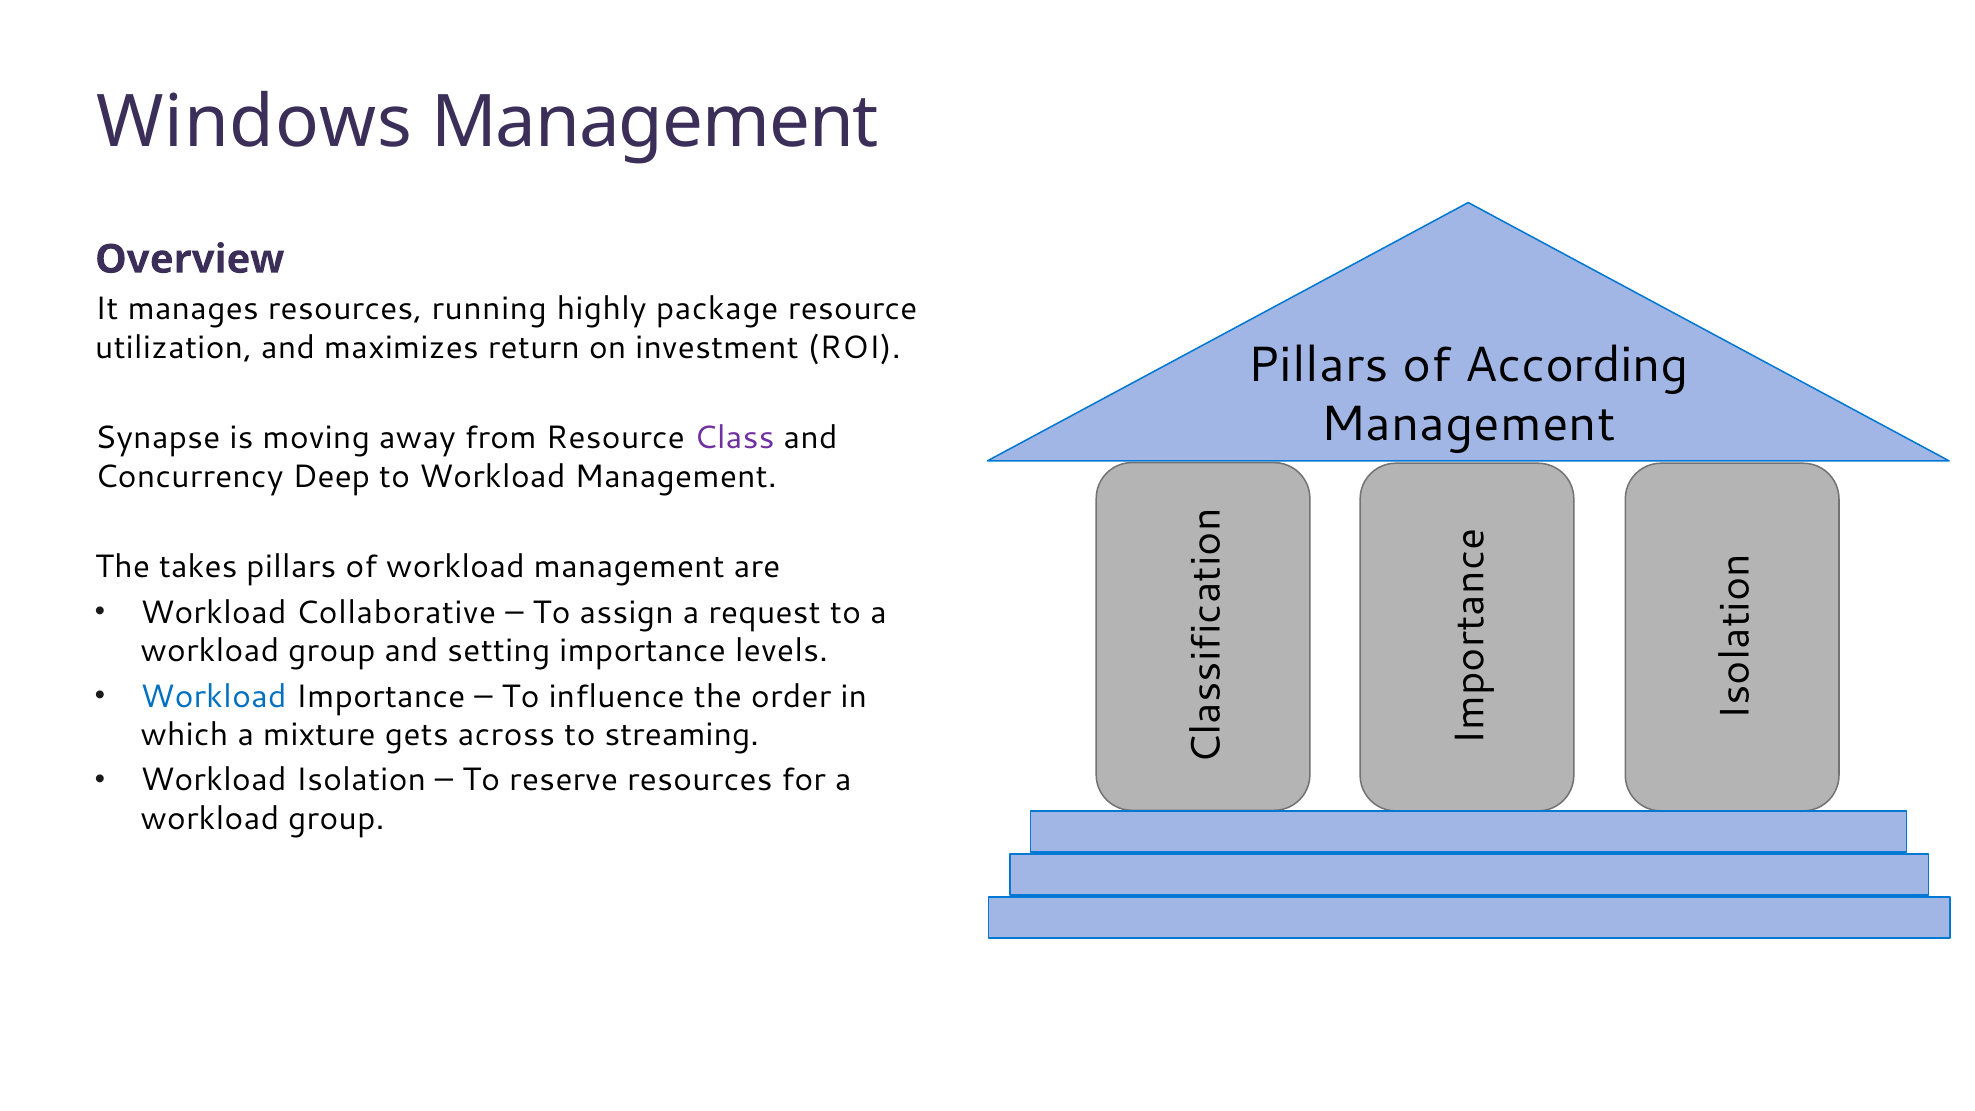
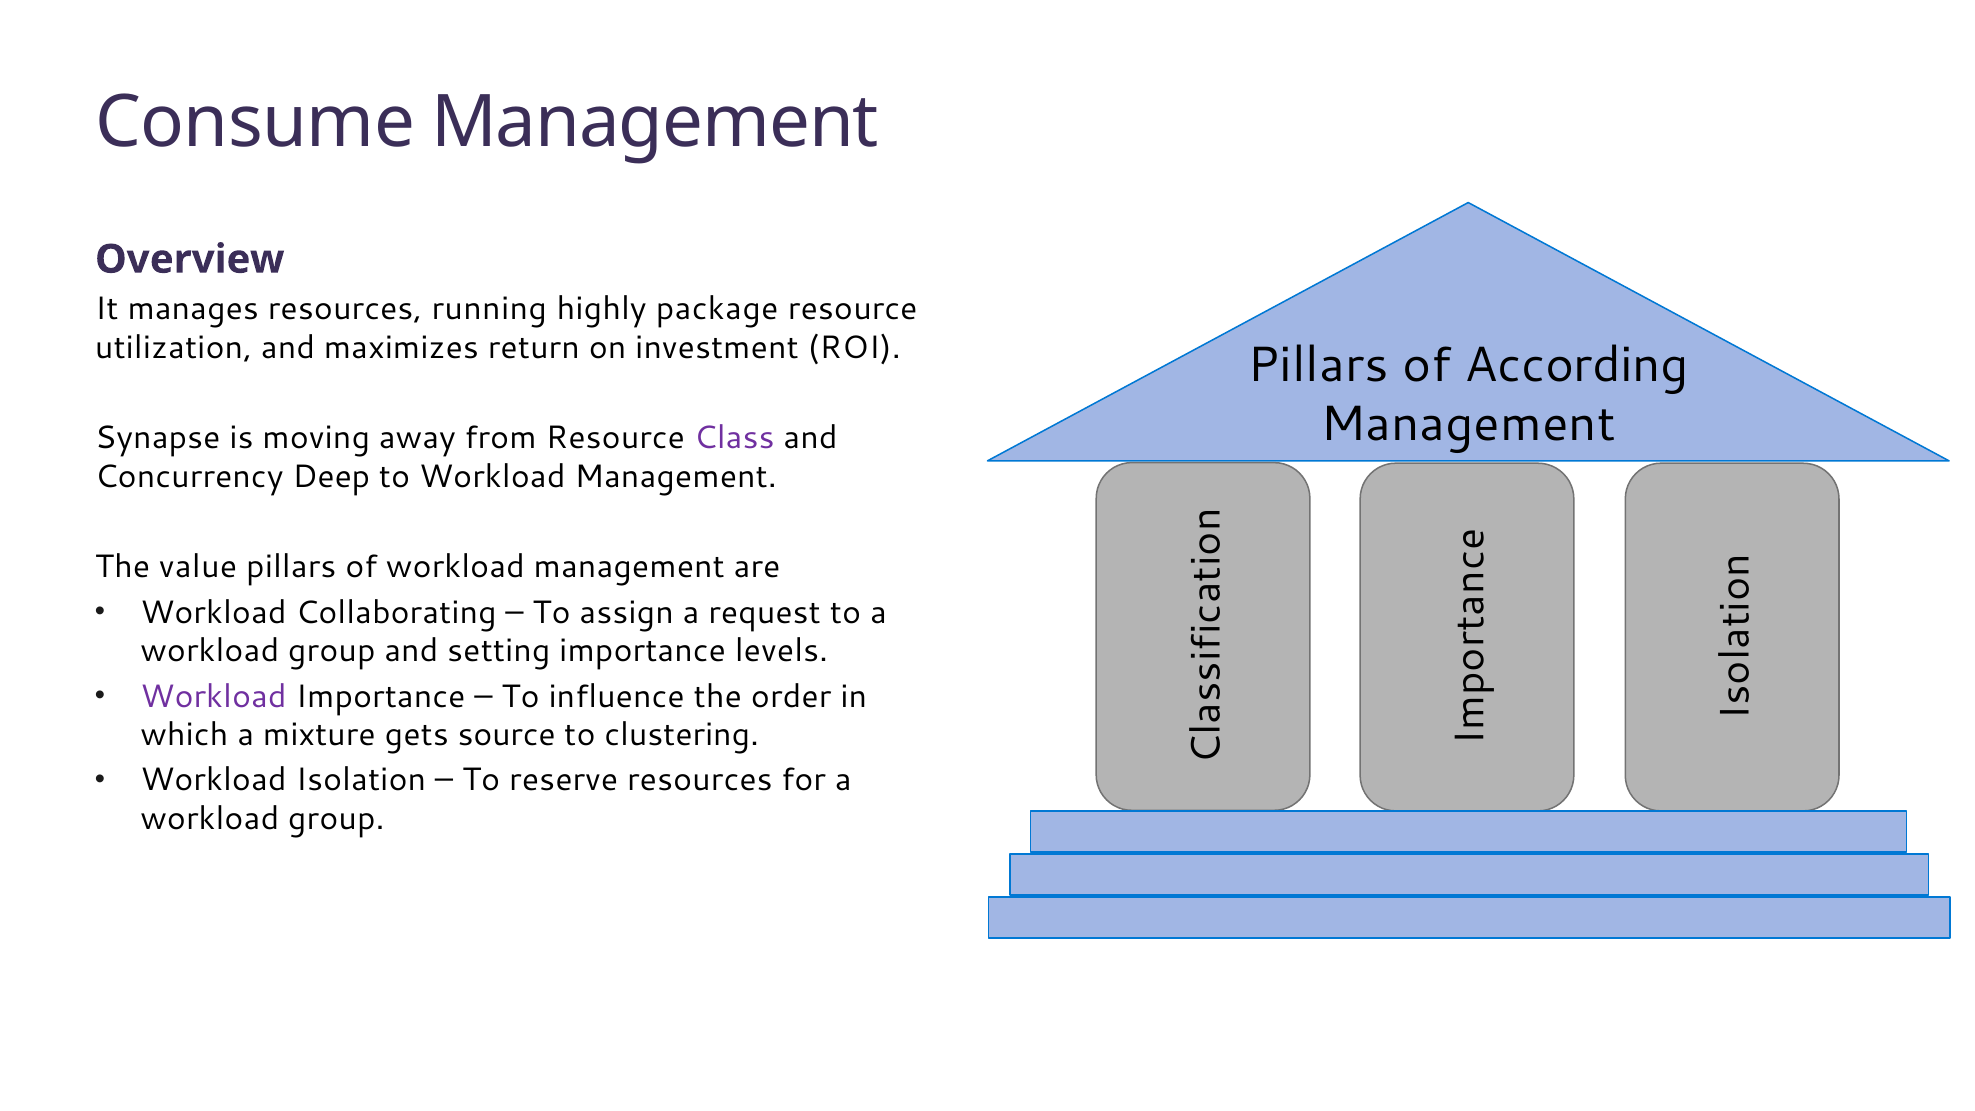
Windows: Windows -> Consume
takes: takes -> value
Collaborative: Collaborative -> Collaborating
Workload at (214, 696) colour: blue -> purple
across: across -> source
streaming: streaming -> clustering
